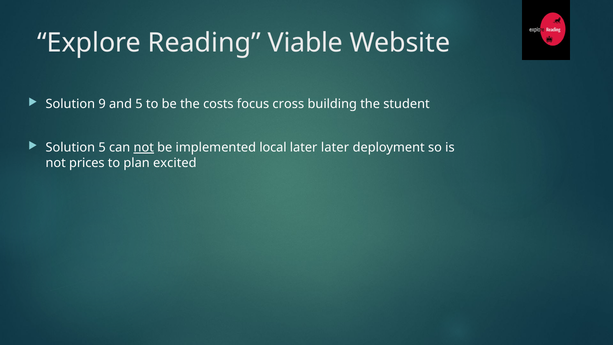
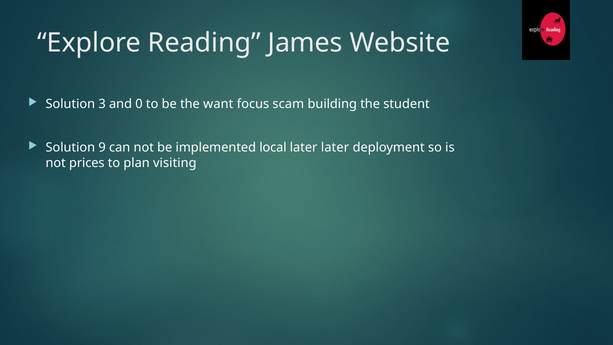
Viable: Viable -> James
9: 9 -> 3
and 5: 5 -> 0
costs: costs -> want
cross: cross -> scam
Solution 5: 5 -> 9
not at (144, 147) underline: present -> none
excited: excited -> visiting
